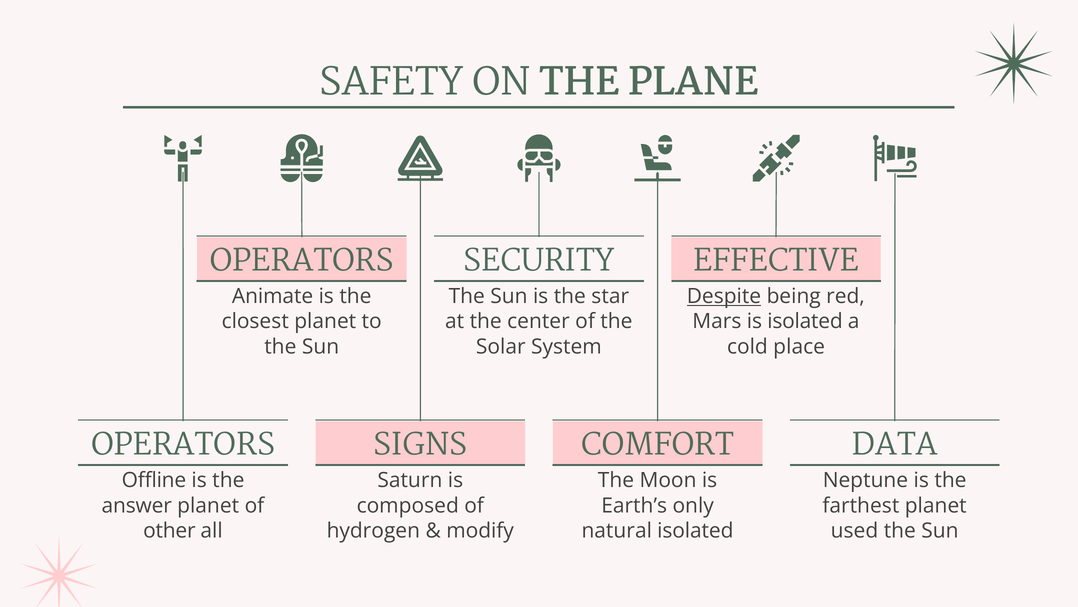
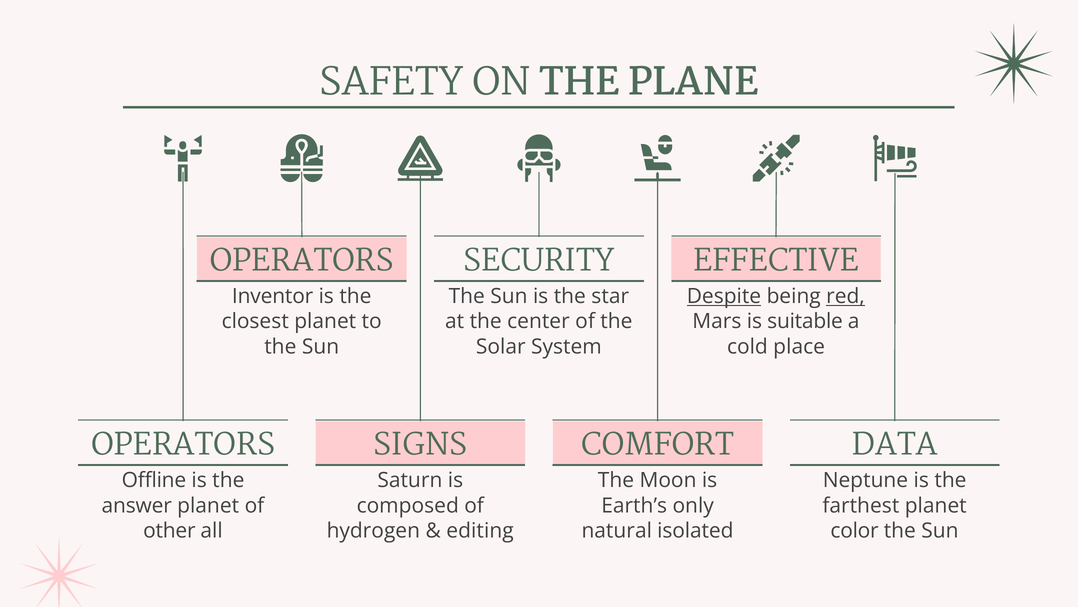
Animate: Animate -> Inventor
red underline: none -> present
is isolated: isolated -> suitable
modify: modify -> editing
used: used -> color
